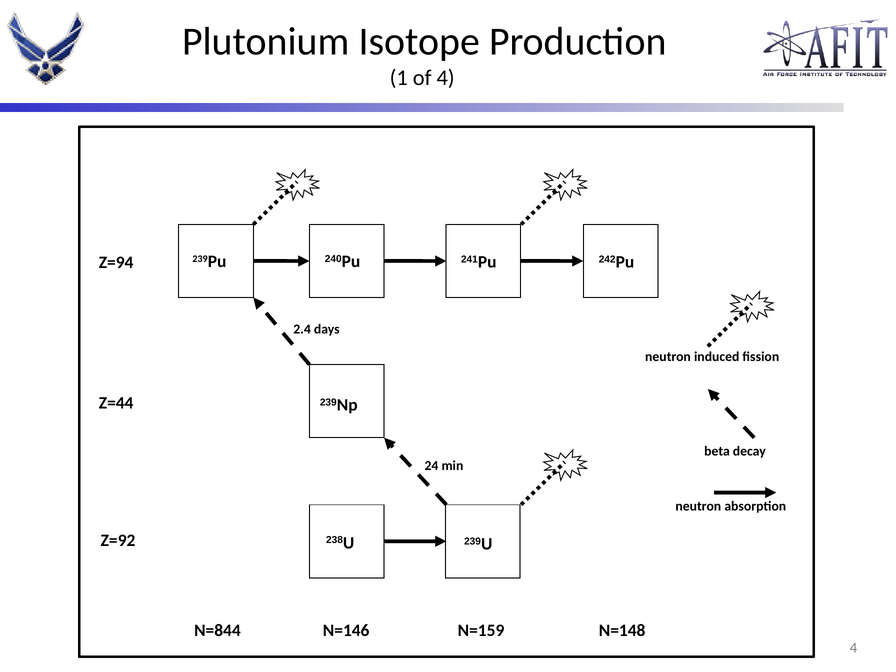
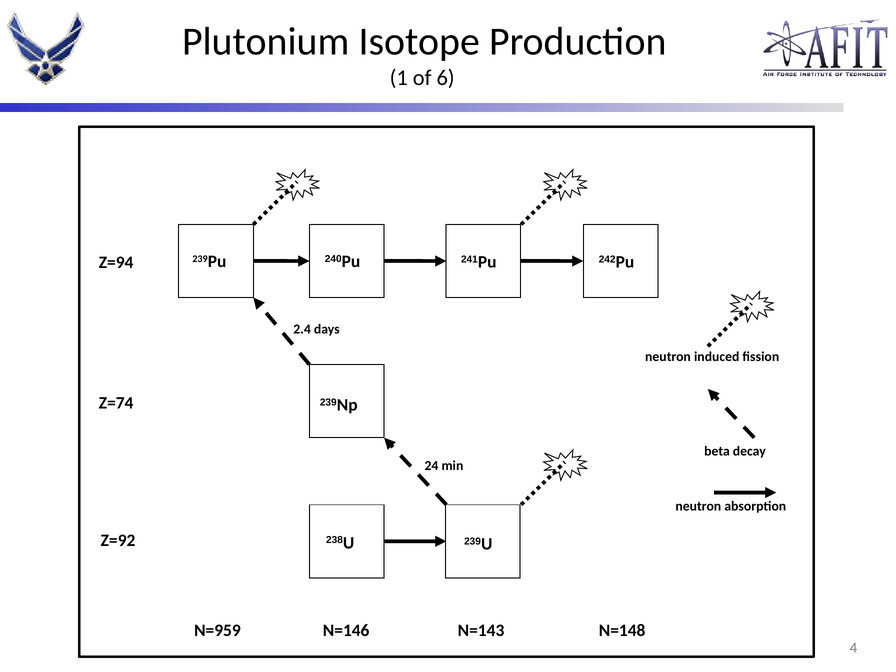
of 4: 4 -> 6
Z=44: Z=44 -> Z=74
N=844: N=844 -> N=959
N=159: N=159 -> N=143
